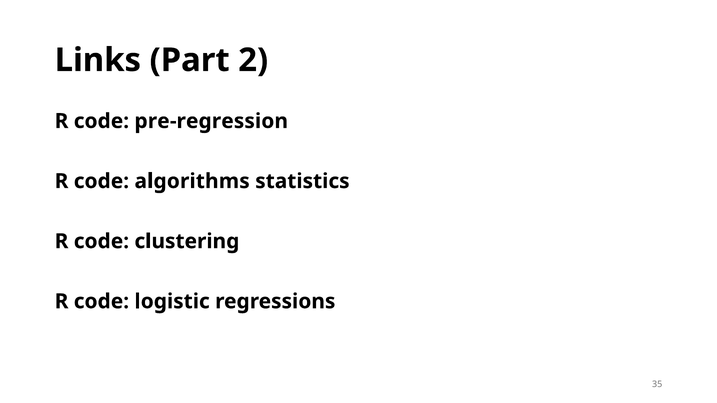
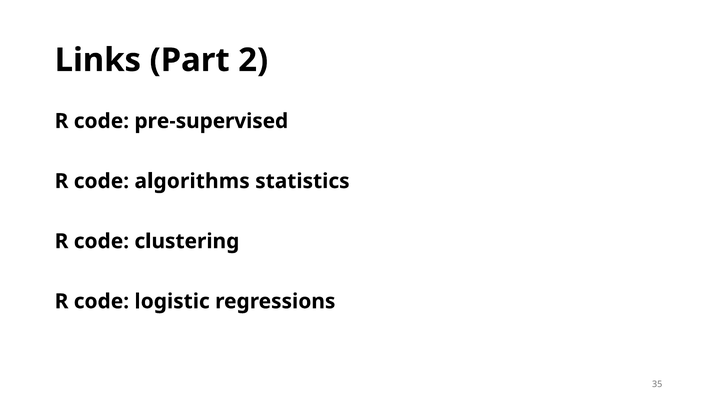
pre-regression: pre-regression -> pre-supervised
